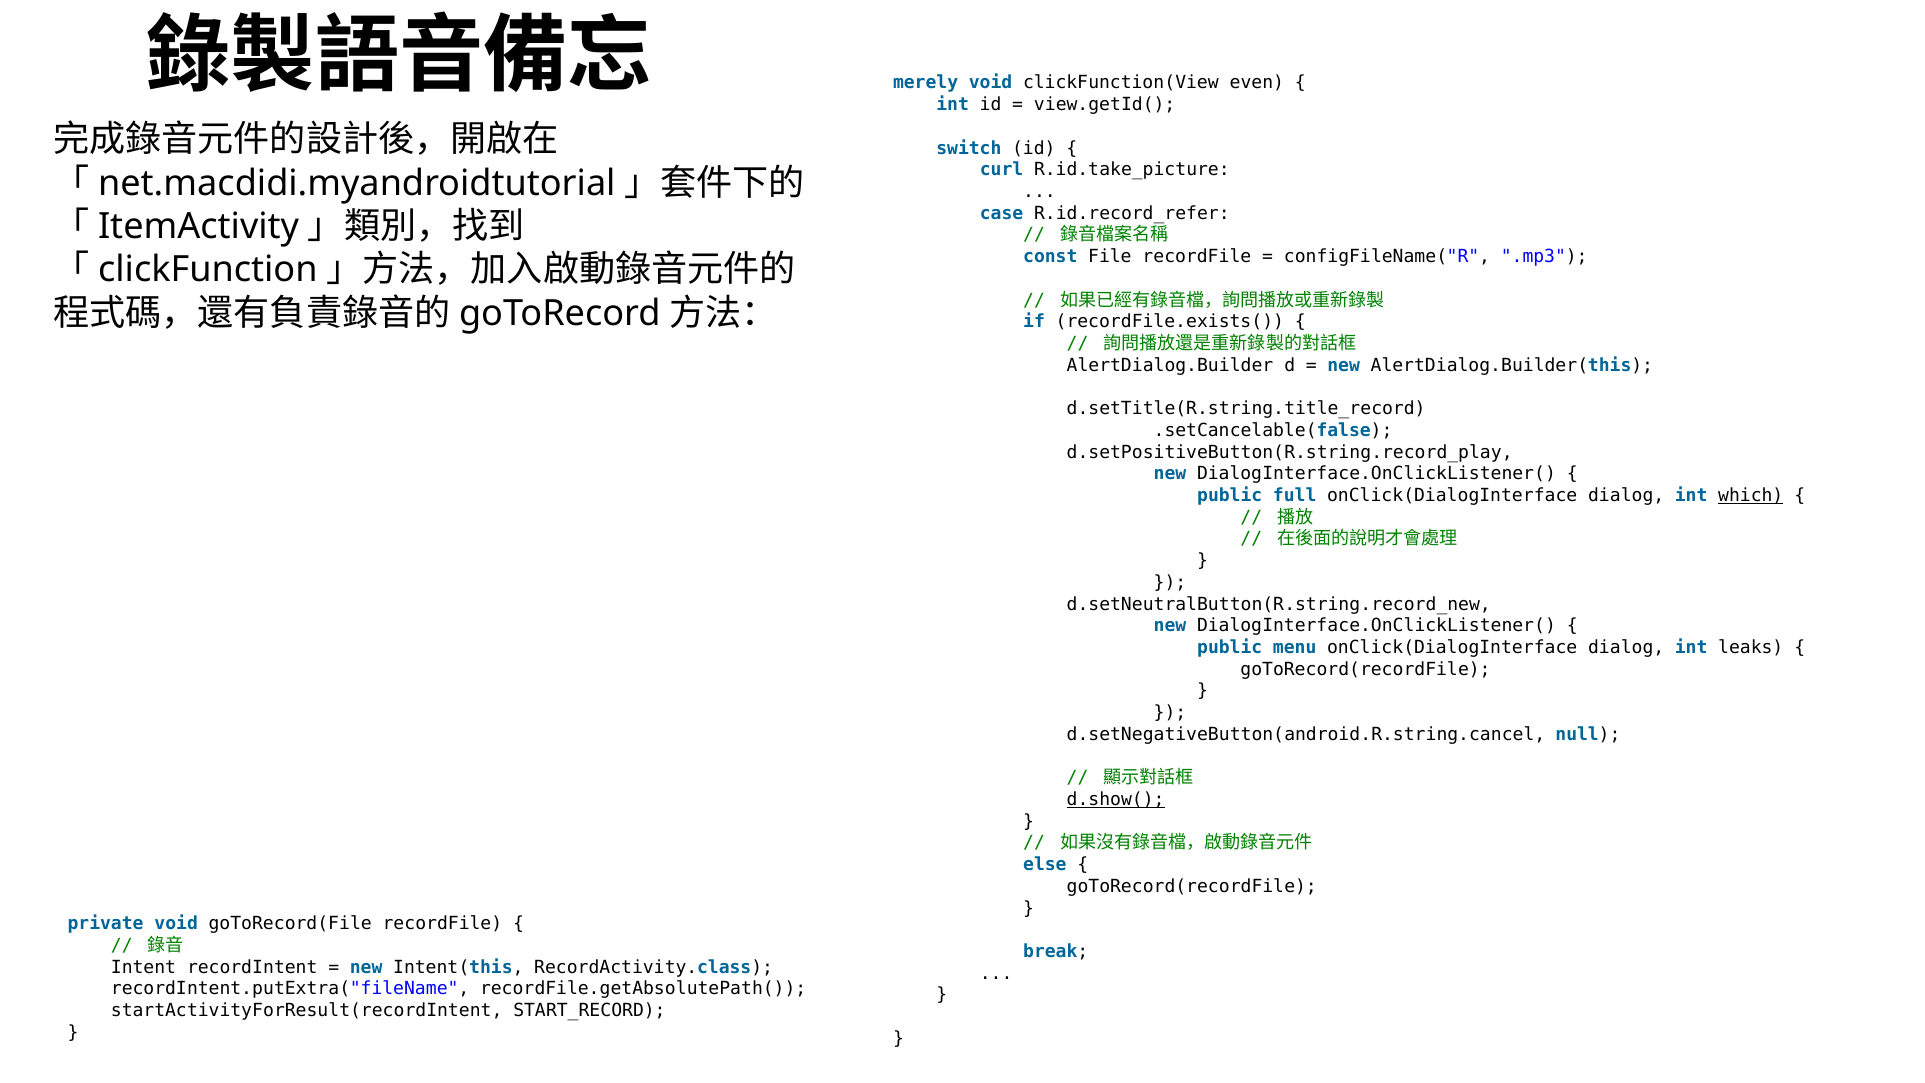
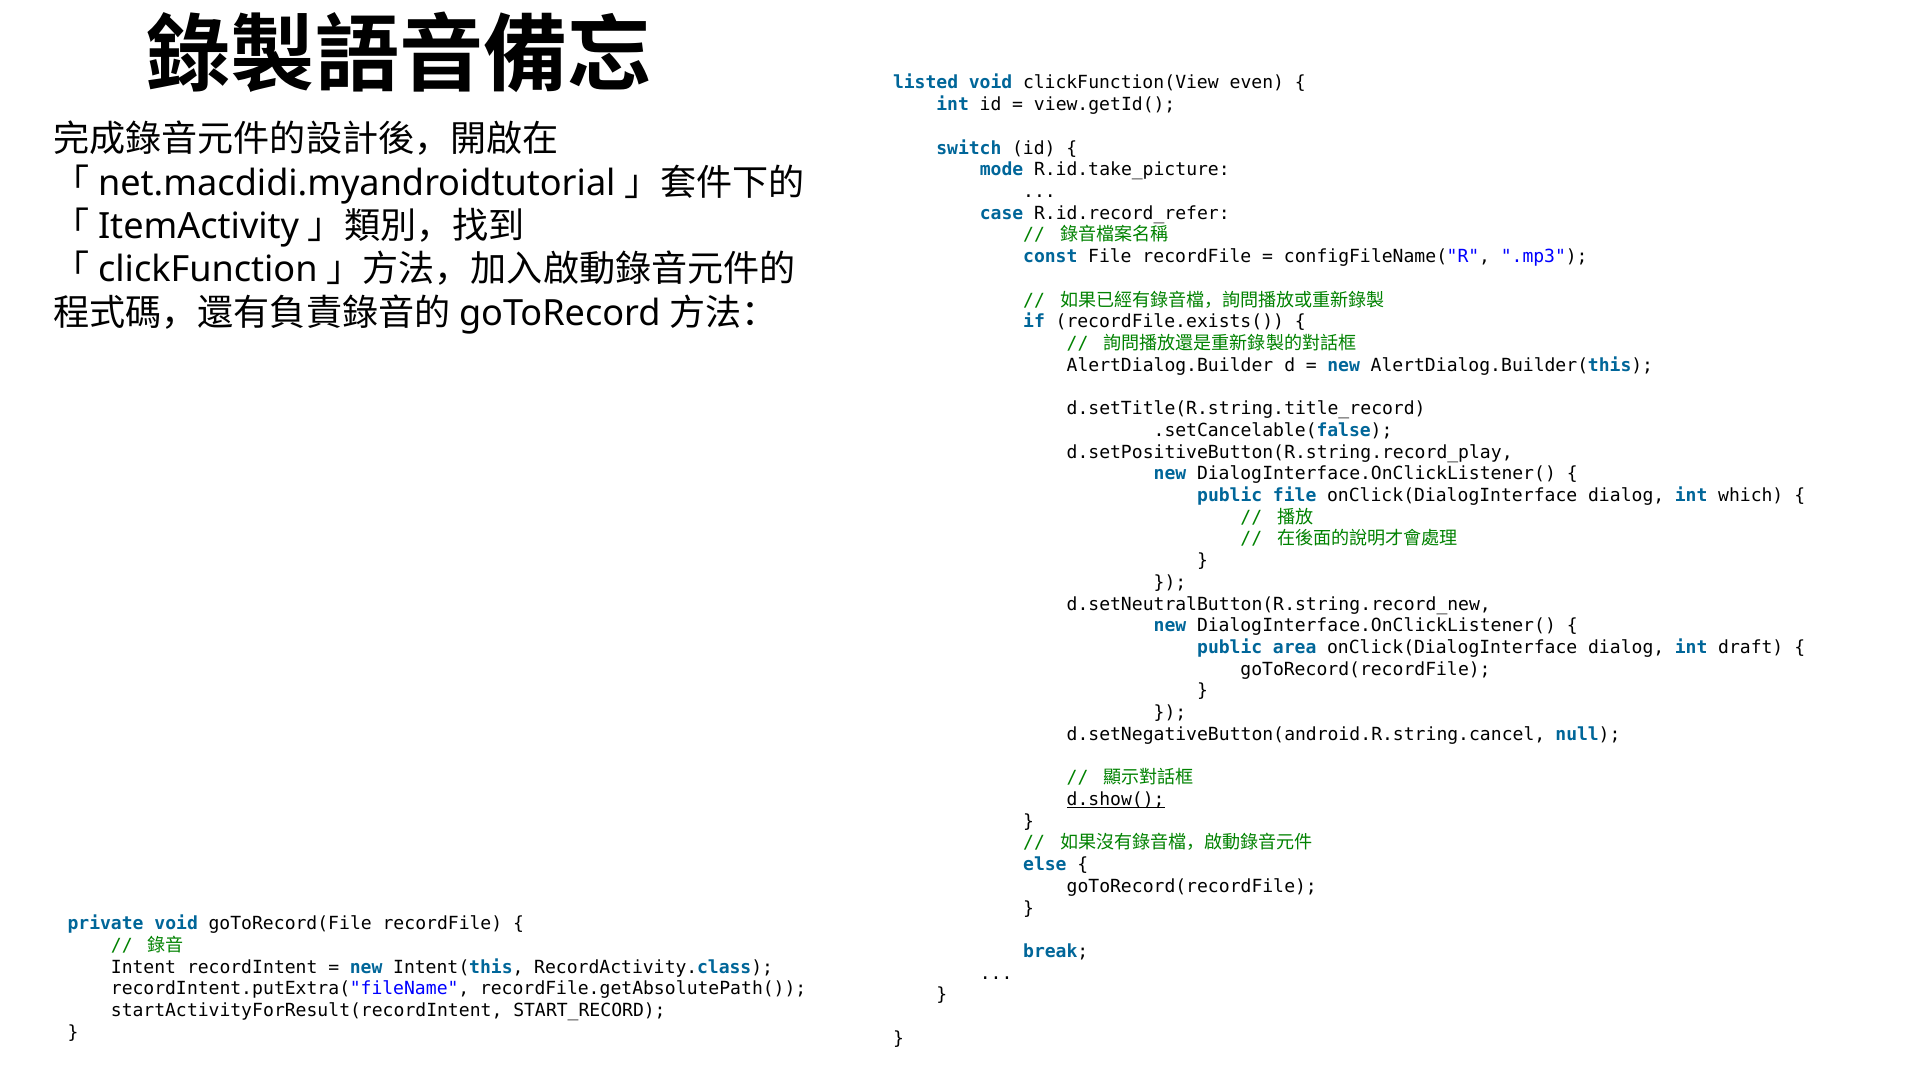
merely: merely -> listed
curl: curl -> mode
public full: full -> file
which underline: present -> none
menu: menu -> area
leaks: leaks -> draft
